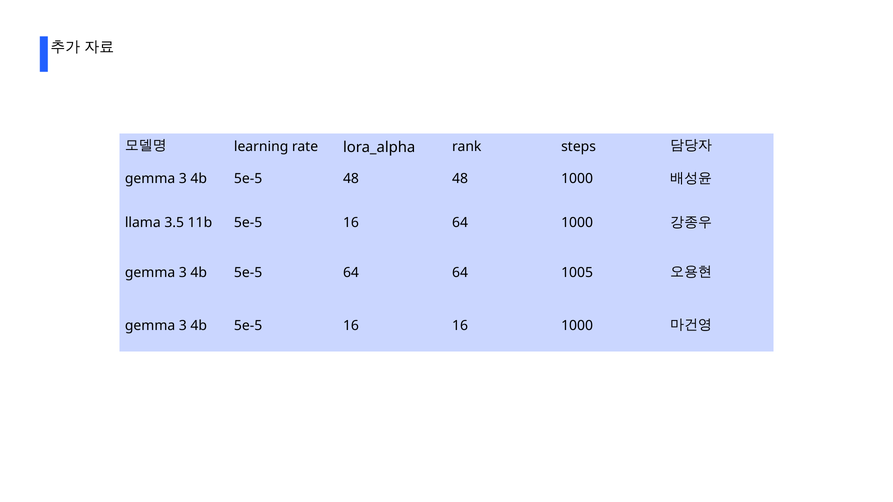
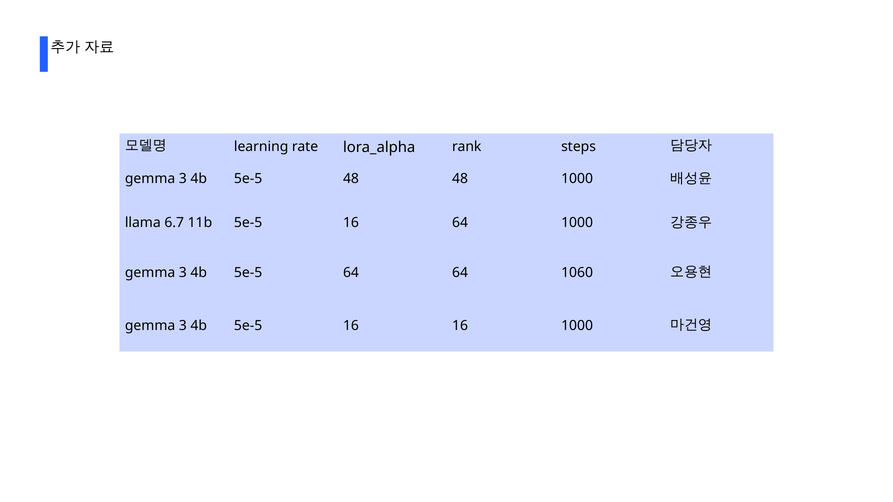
3.5: 3.5 -> 6.7
1005: 1005 -> 1060
